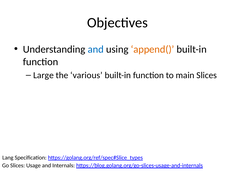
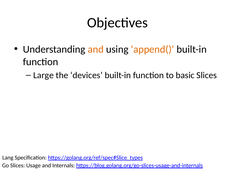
and at (96, 49) colour: blue -> orange
various: various -> devices
main: main -> basic
